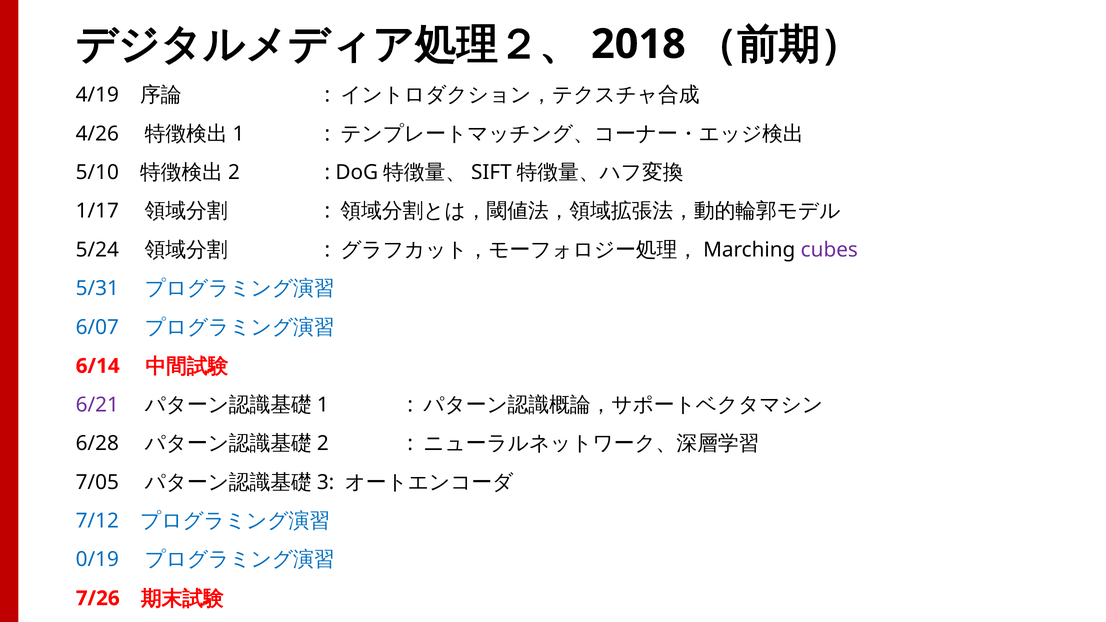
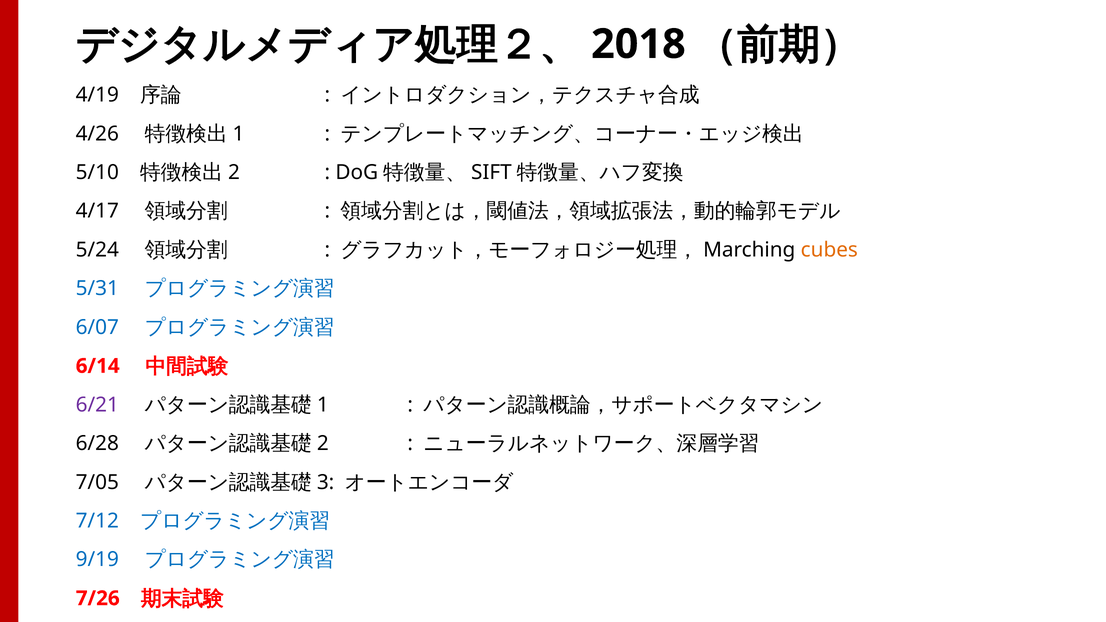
1/17: 1/17 -> 4/17
cubes colour: purple -> orange
0/19: 0/19 -> 9/19
